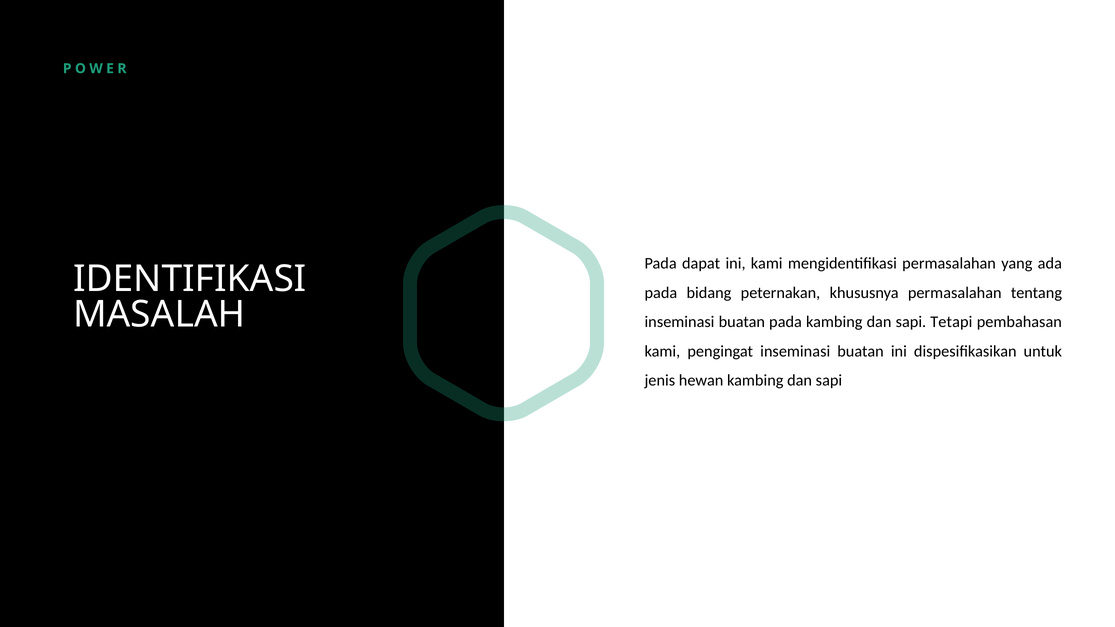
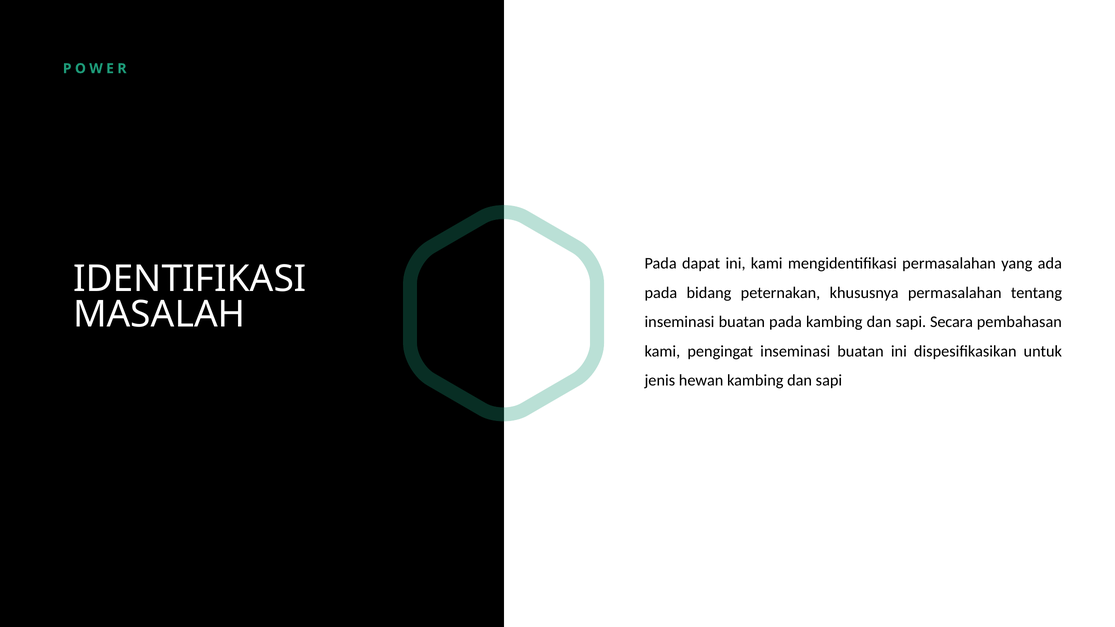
Tetapi: Tetapi -> Secara
